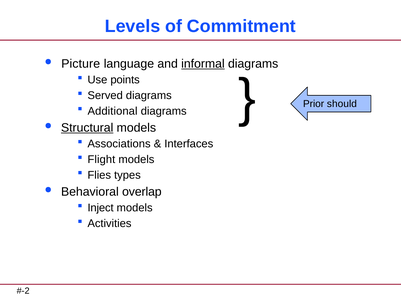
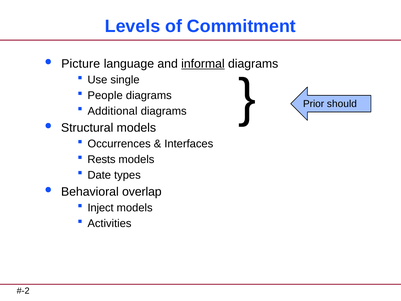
points: points -> single
Served: Served -> People
Structural underline: present -> none
Associations: Associations -> Occurrences
Flight: Flight -> Rests
Flies: Flies -> Date
